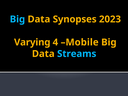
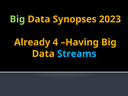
Big at (17, 19) colour: light blue -> light green
Varying: Varying -> Already
Mobile: Mobile -> Having
